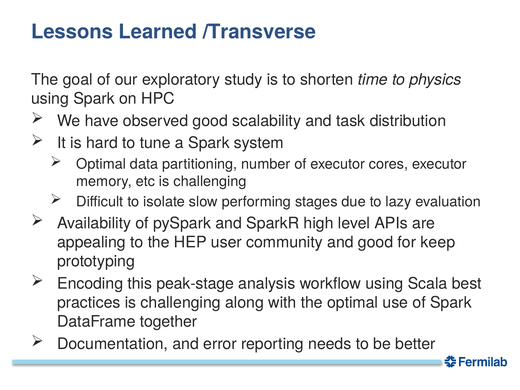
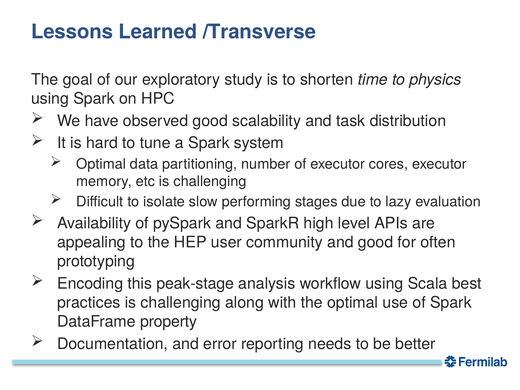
keep: keep -> often
together: together -> property
